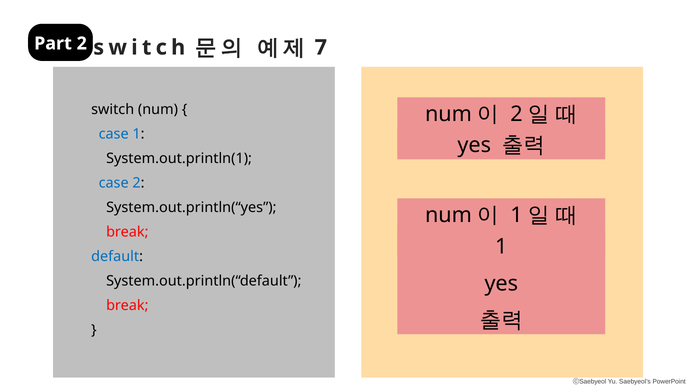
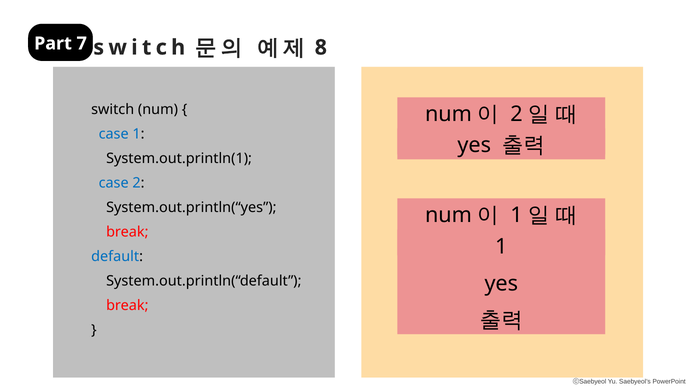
Part 2: 2 -> 7
7: 7 -> 8
